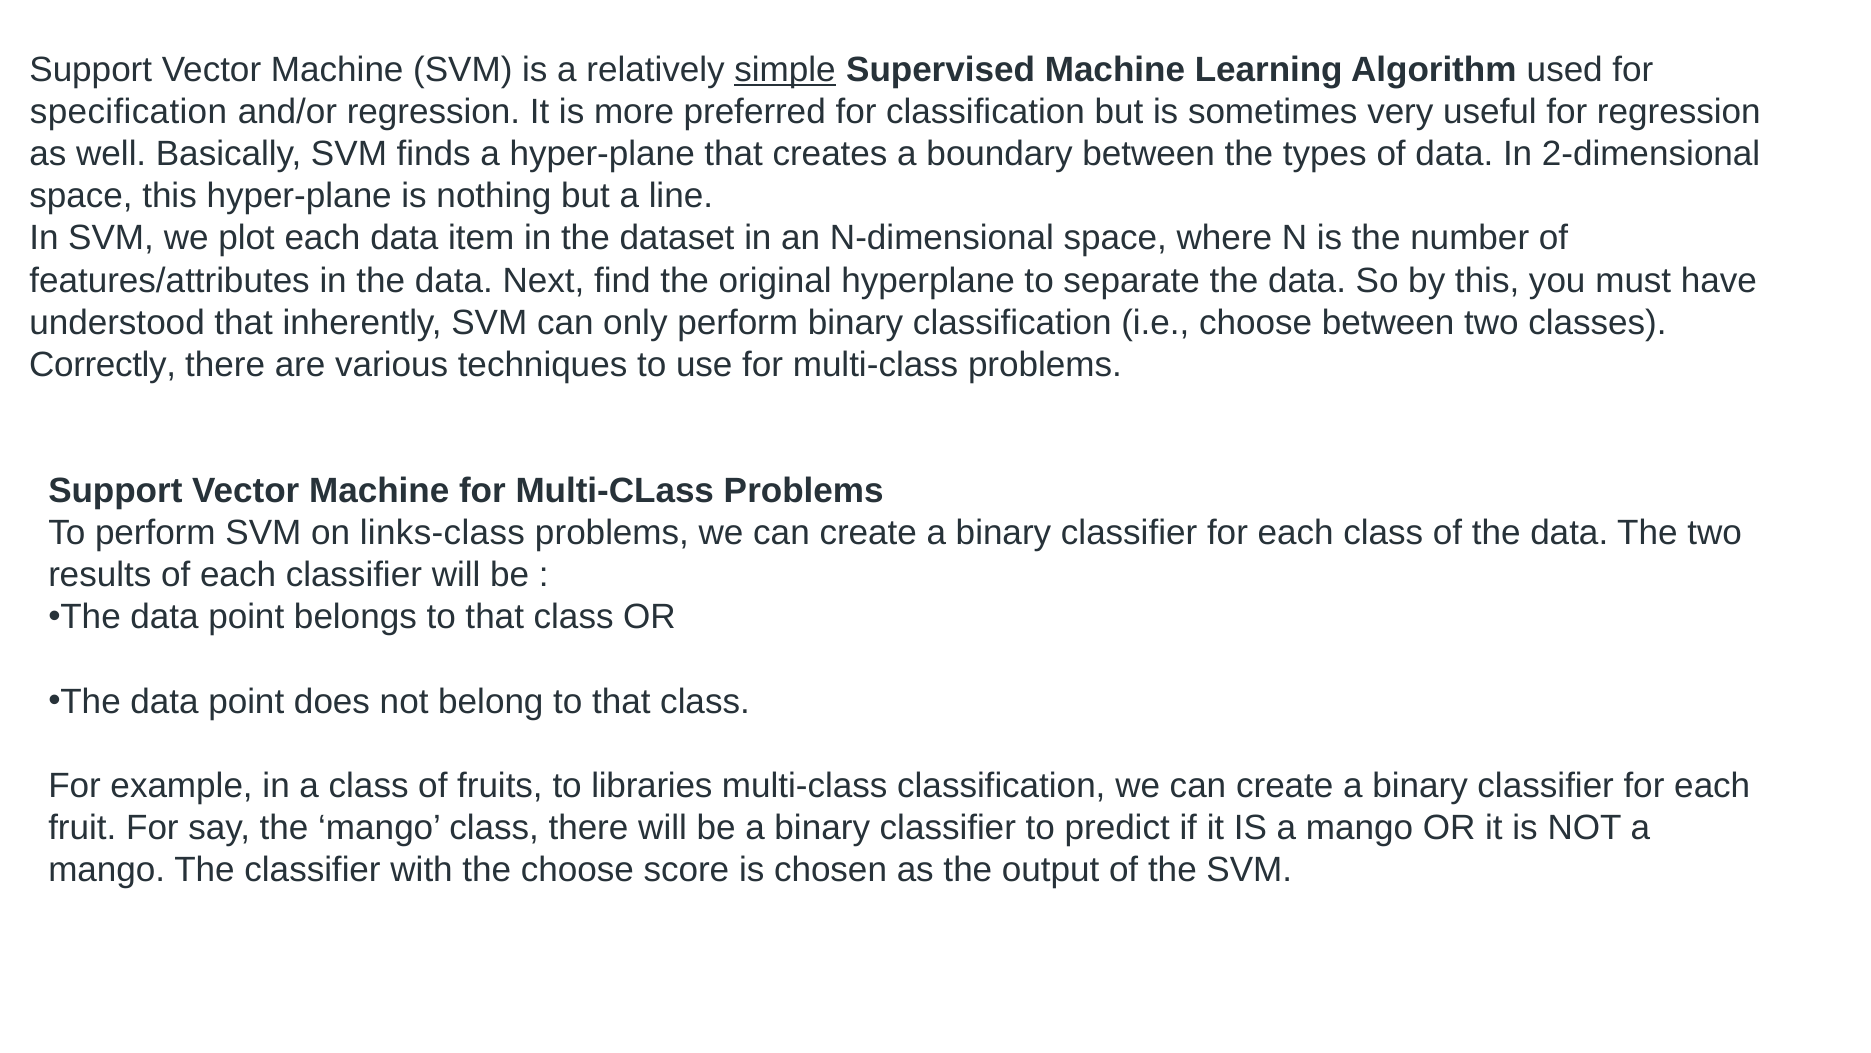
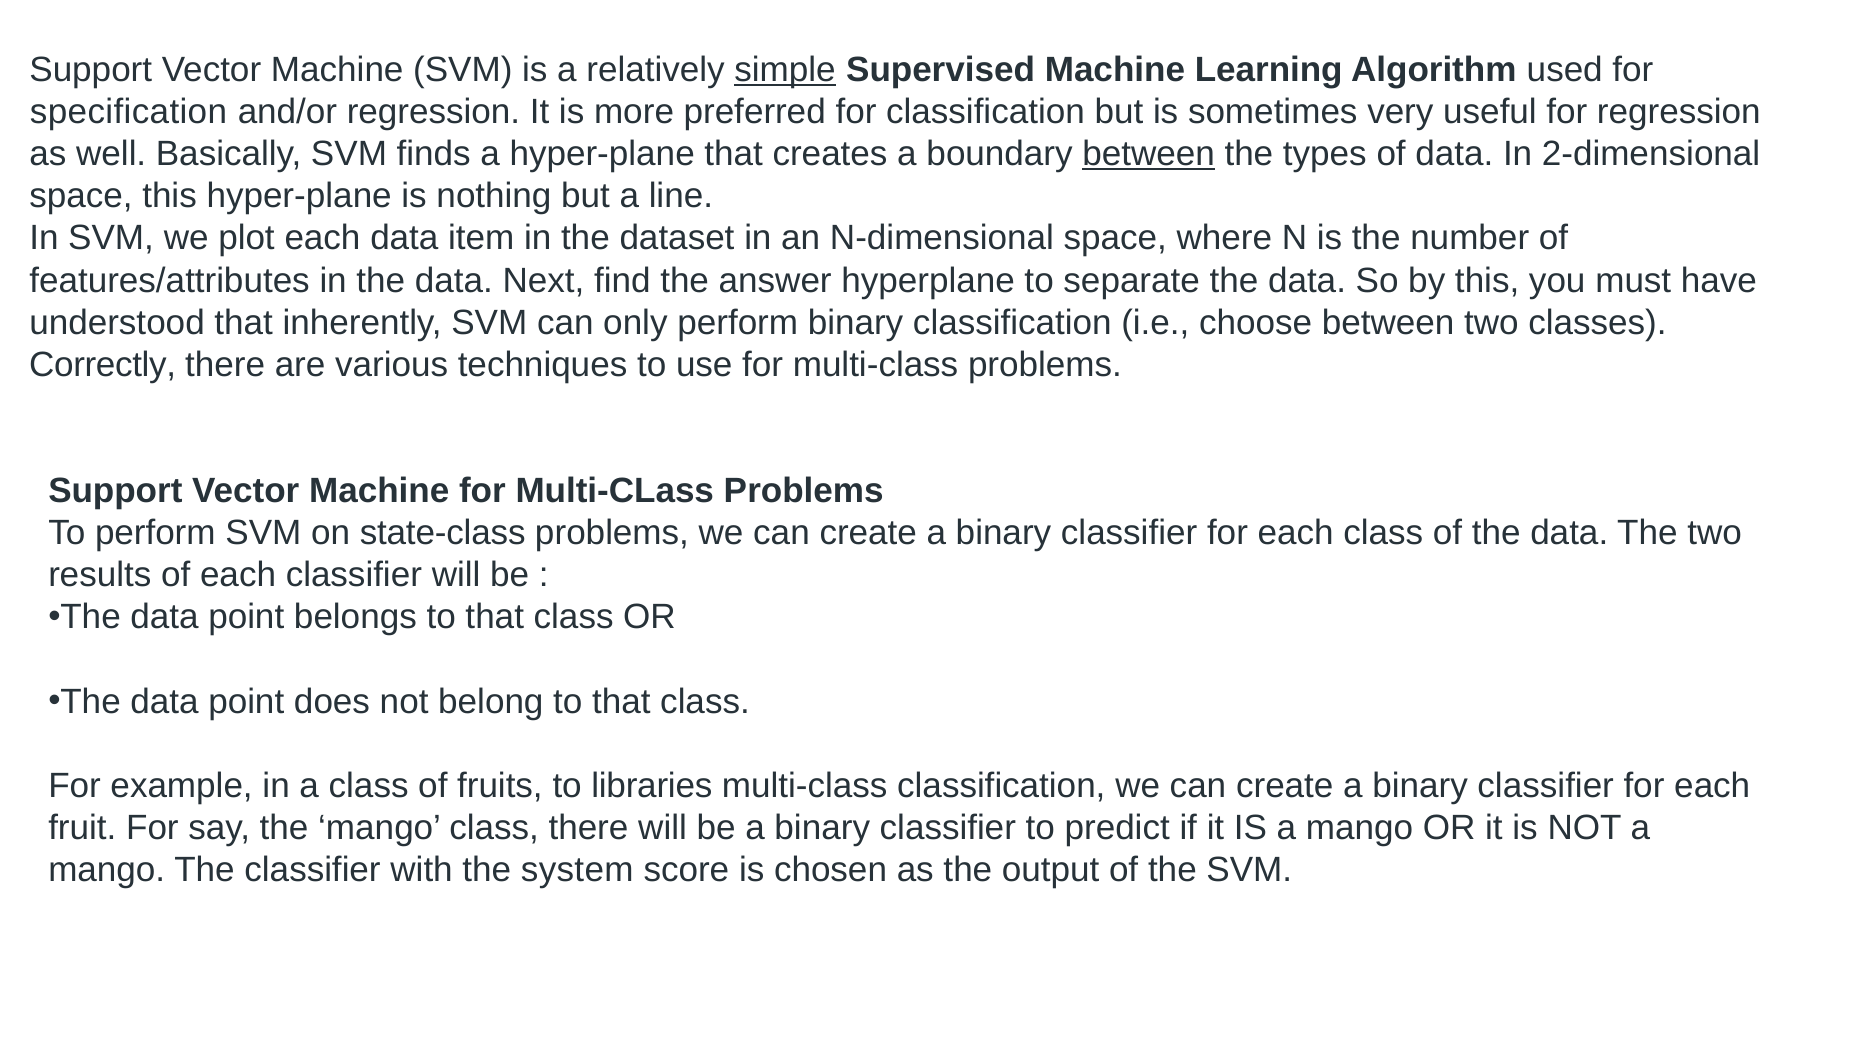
between at (1149, 154) underline: none -> present
original: original -> answer
links-class: links-class -> state-class
the choose: choose -> system
